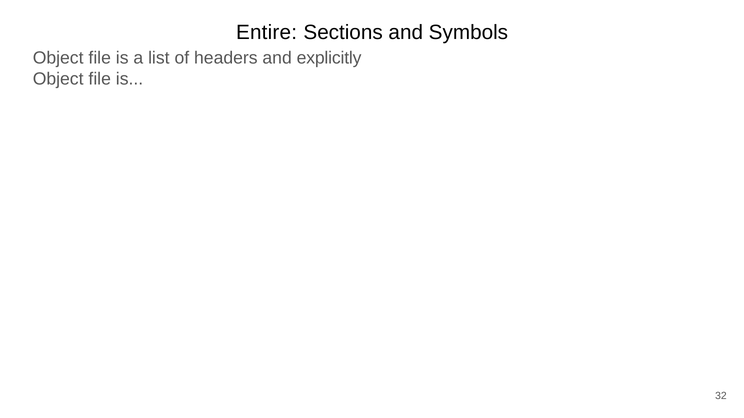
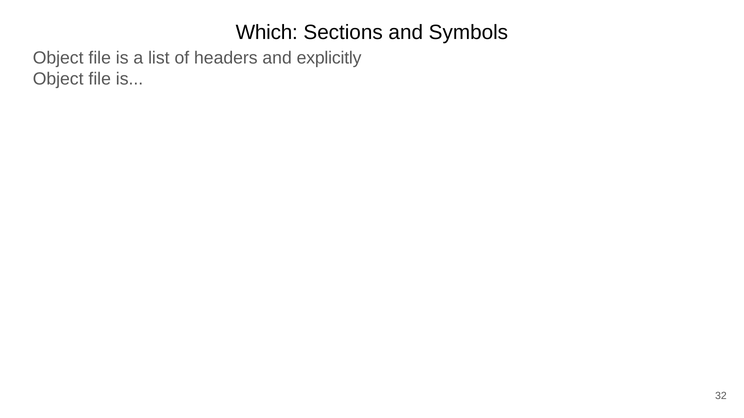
Entire: Entire -> Which
